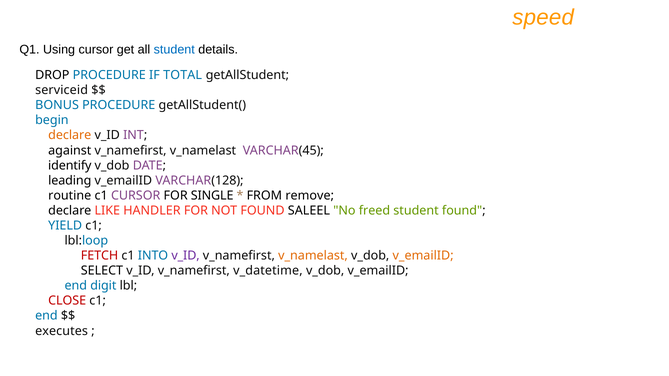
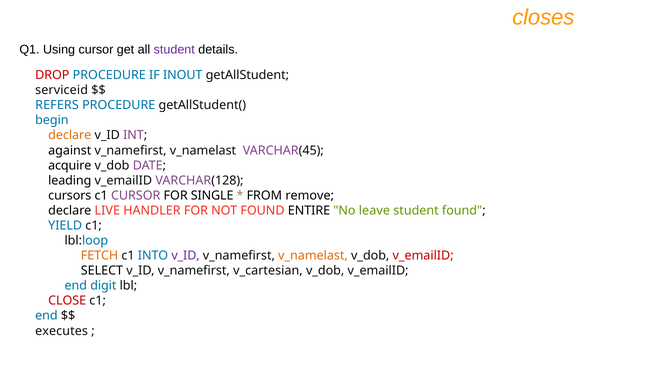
speed: speed -> closes
student at (174, 50) colour: blue -> purple
DROP colour: black -> red
TOTAL: TOTAL -> INOUT
BONUS: BONUS -> REFERS
identify: identify -> acquire
routine: routine -> cursors
LIKE: LIKE -> LIVE
SALEEL: SALEEL -> ENTIRE
freed: freed -> leave
FETCH colour: red -> orange
v_emailID at (423, 256) colour: orange -> red
v_datetime: v_datetime -> v_cartesian
